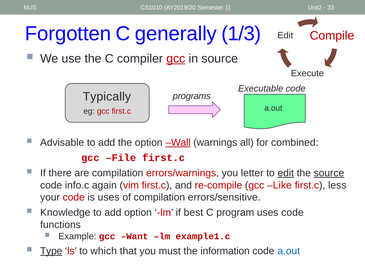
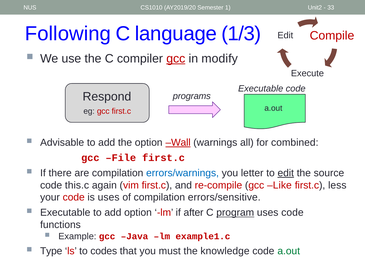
Forgotten: Forgotten -> Following
generally: generally -> language
in source: source -> modify
Typically: Typically -> Respond
errors/warnings colour: red -> blue
source at (329, 173) underline: present -> none
info.c: info.c -> this.c
Knowledge at (65, 212): Knowledge -> Executable
best: best -> after
program underline: none -> present
Want: Want -> Java
Type underline: present -> none
which: which -> codes
information: information -> knowledge
a.out at (289, 251) colour: blue -> green
